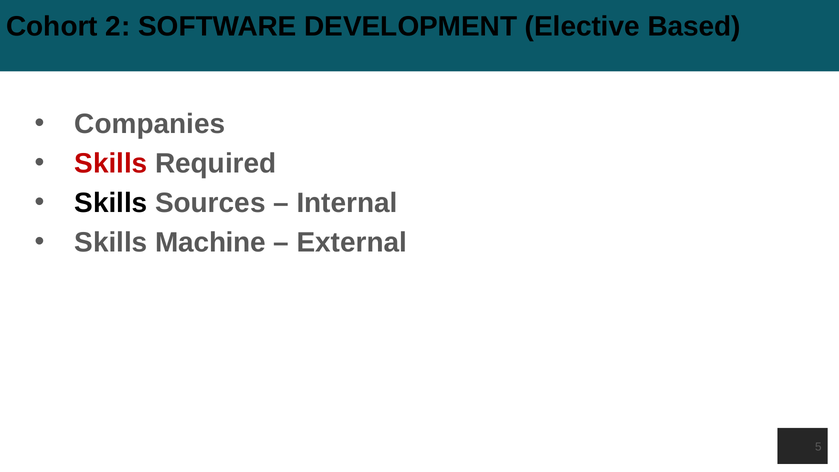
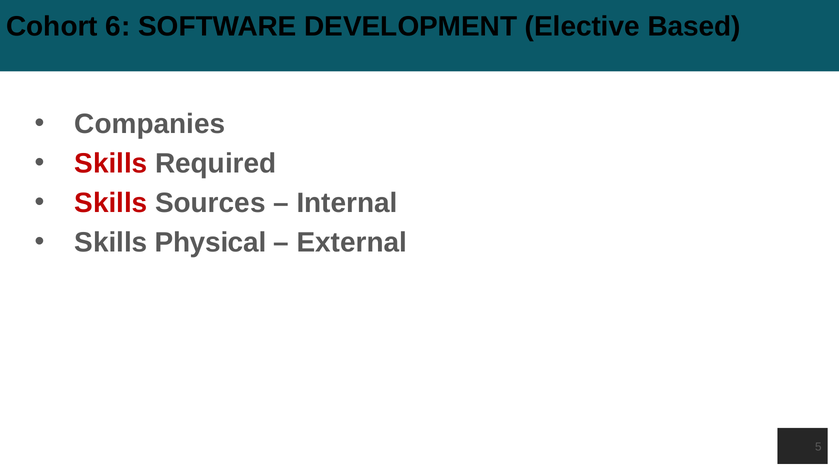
2: 2 -> 6
Skills at (111, 203) colour: black -> red
Machine: Machine -> Physical
